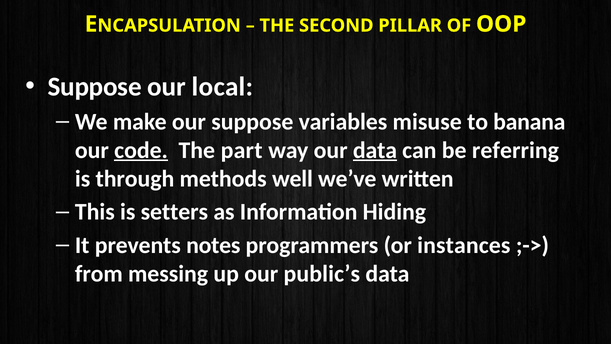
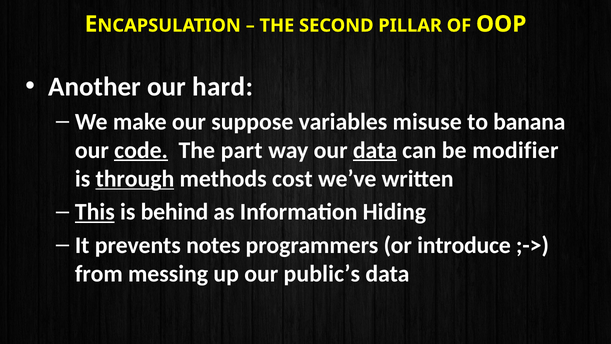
Suppose at (95, 87): Suppose -> Another
local: local -> hard
referring: referring -> modifier
through underline: none -> present
well: well -> cost
This underline: none -> present
setters: setters -> behind
instances: instances -> introduce
